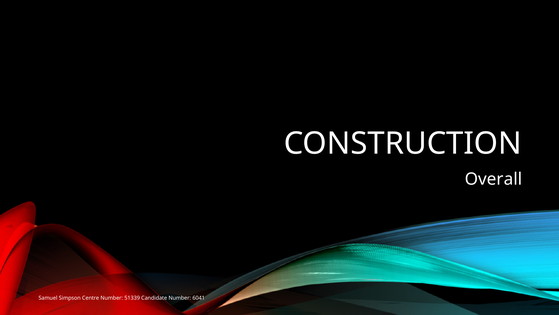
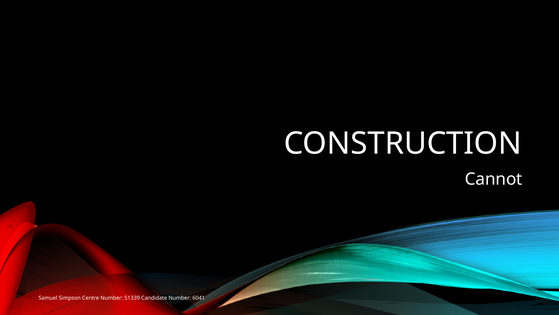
Overall: Overall -> Cannot
